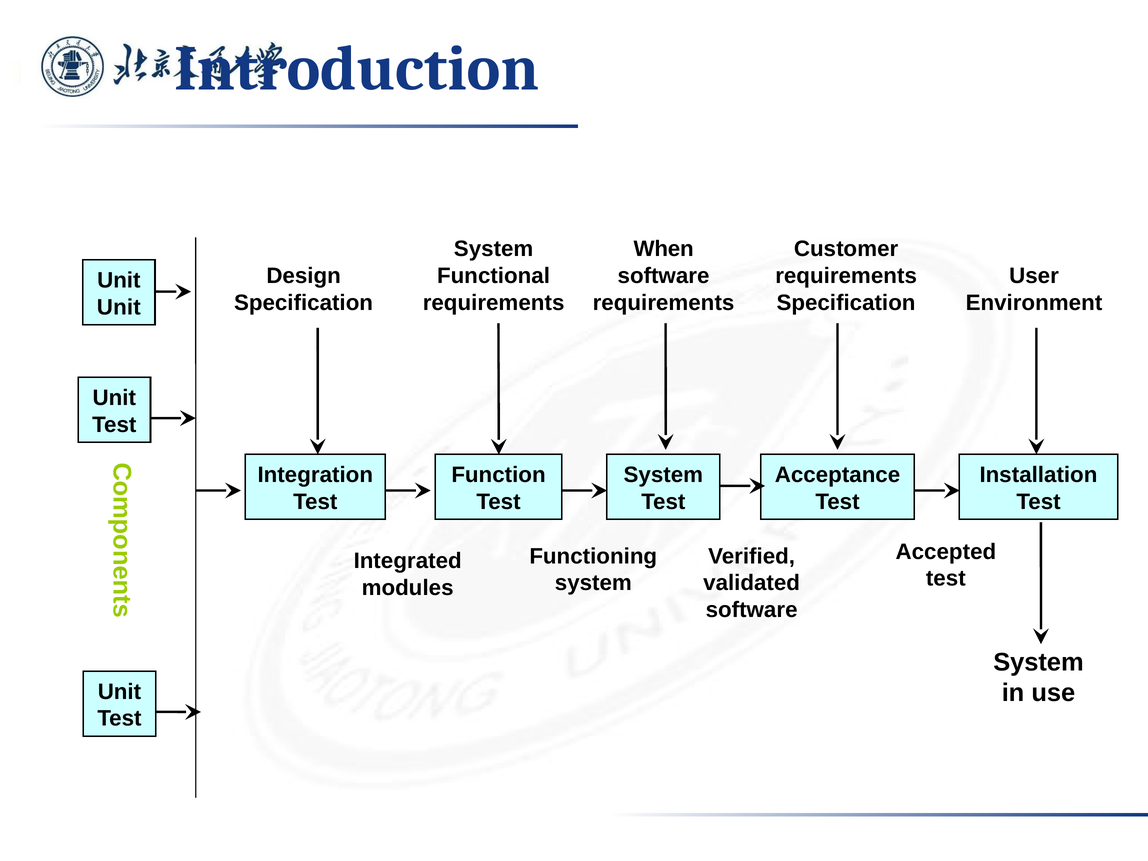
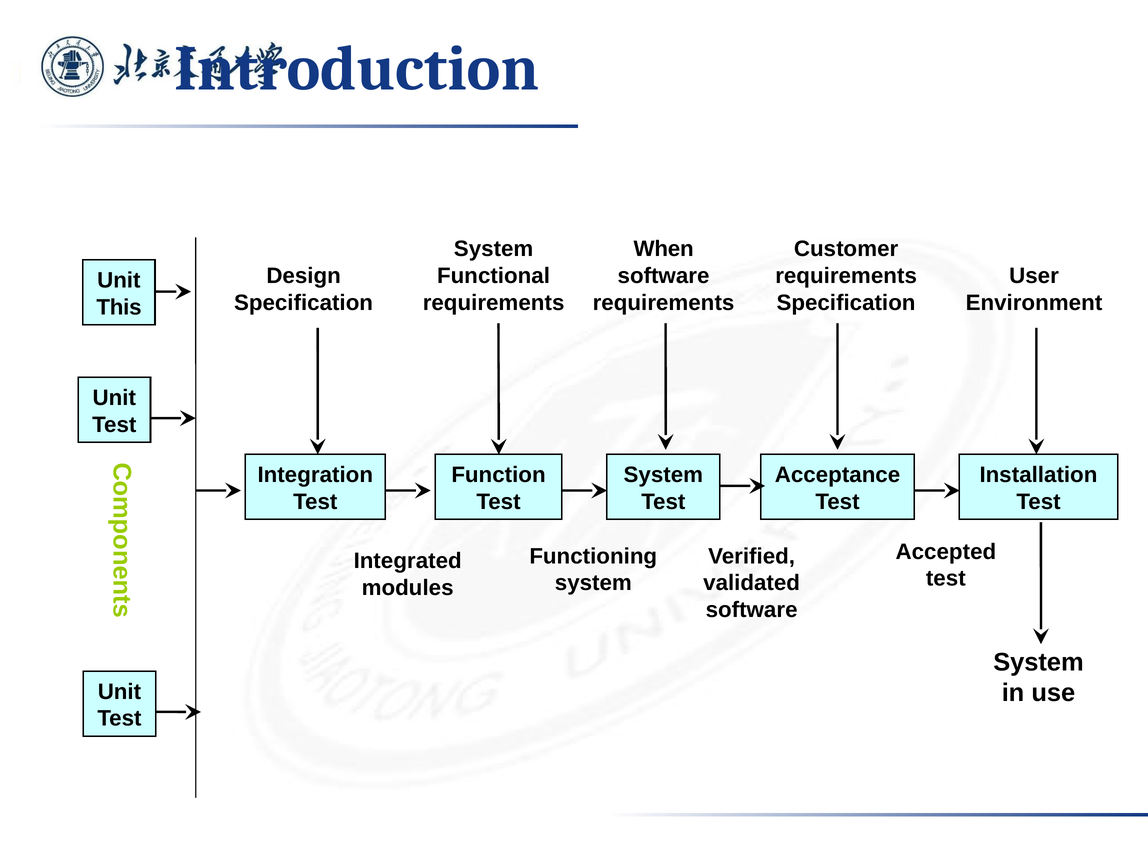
Unit at (119, 307): Unit -> This
